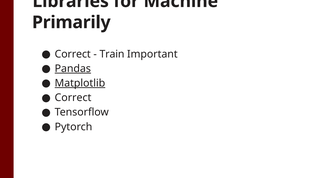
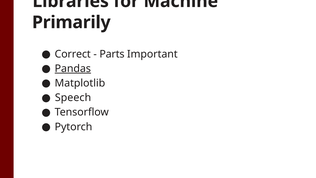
Train: Train -> Parts
Matplotlib underline: present -> none
Correct at (73, 98): Correct -> Speech
